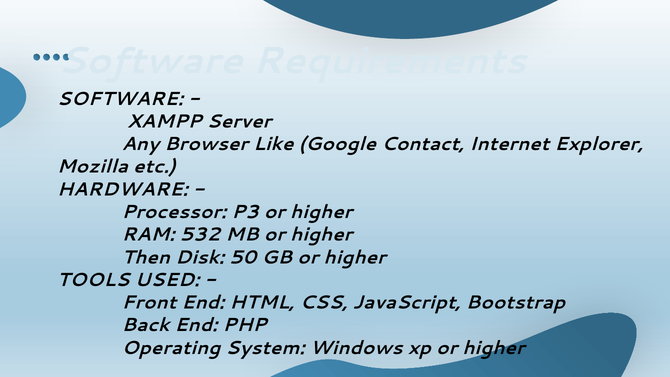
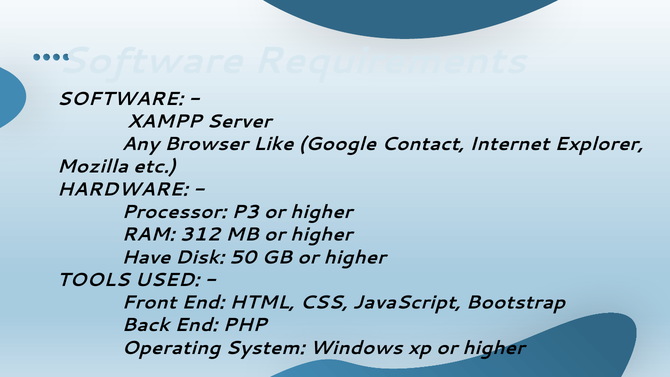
532: 532 -> 312
Then: Then -> Have
